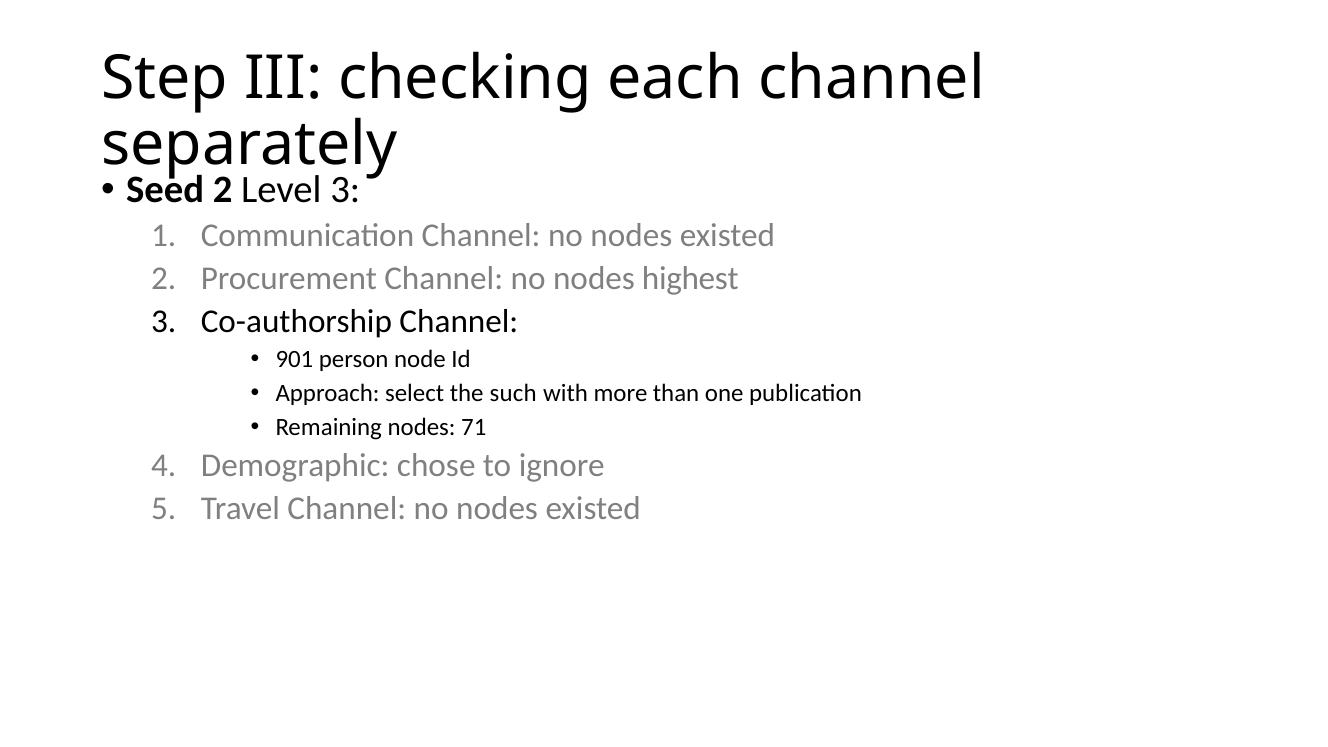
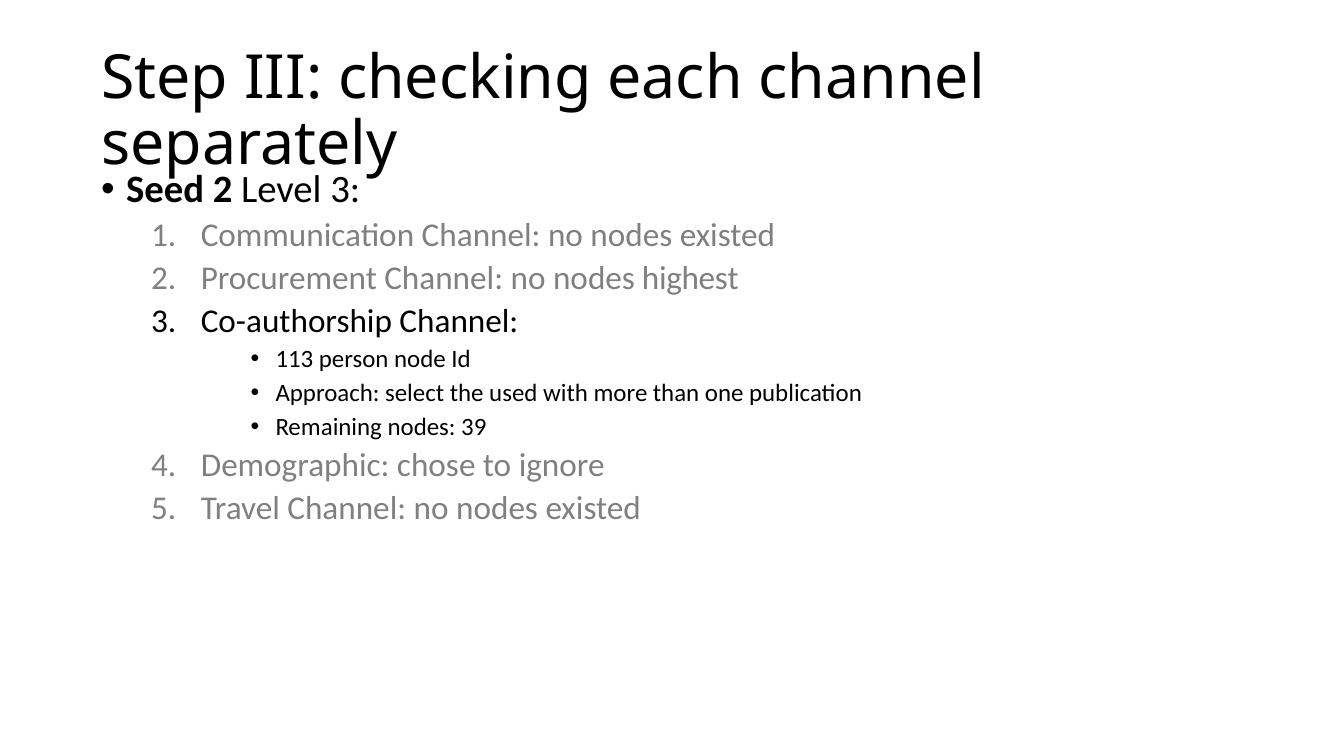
901: 901 -> 113
such: such -> used
71: 71 -> 39
